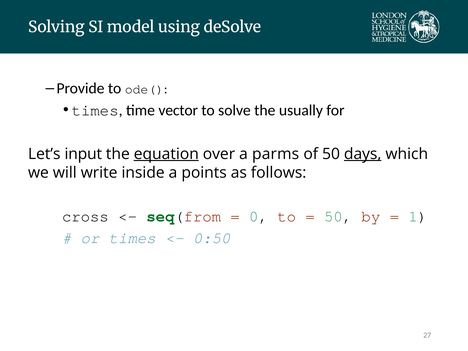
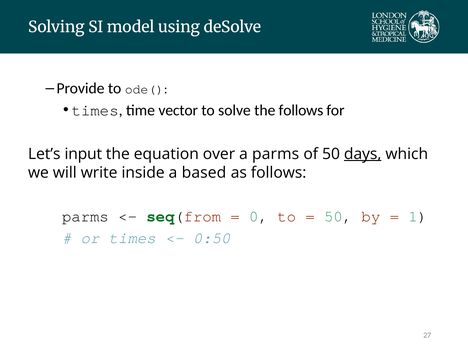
the usually: usually -> follows
equation underline: present -> none
points: points -> based
cross at (86, 216): cross -> parms
